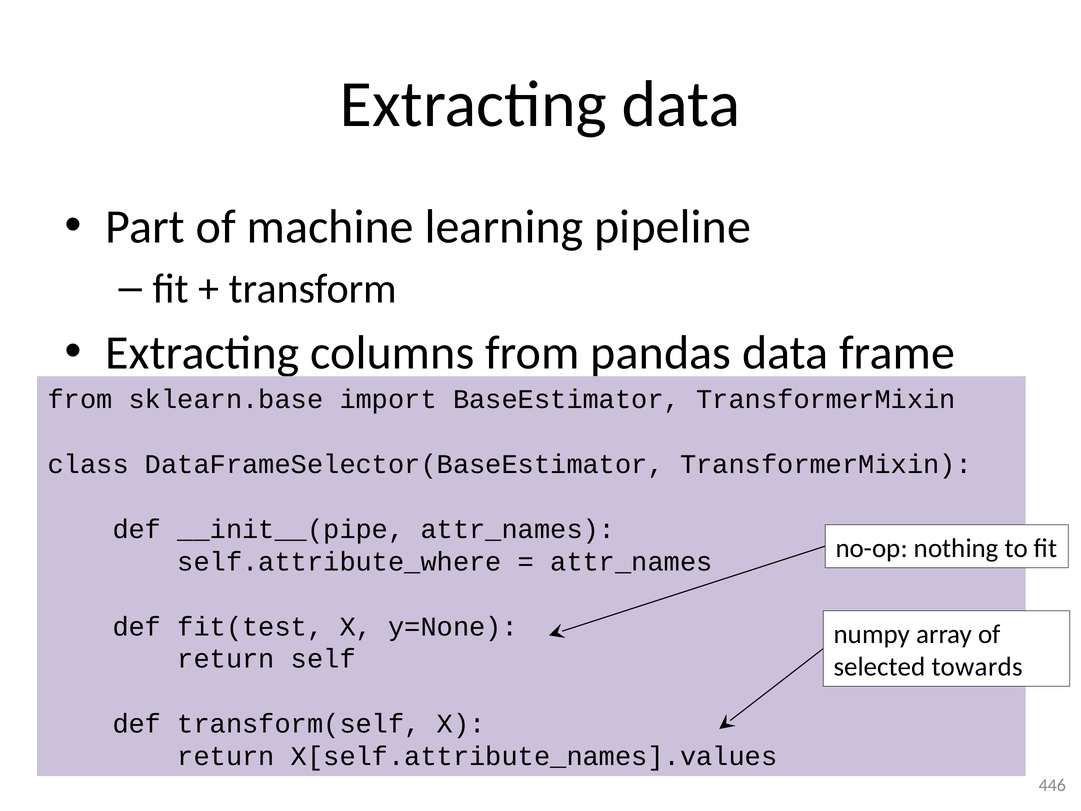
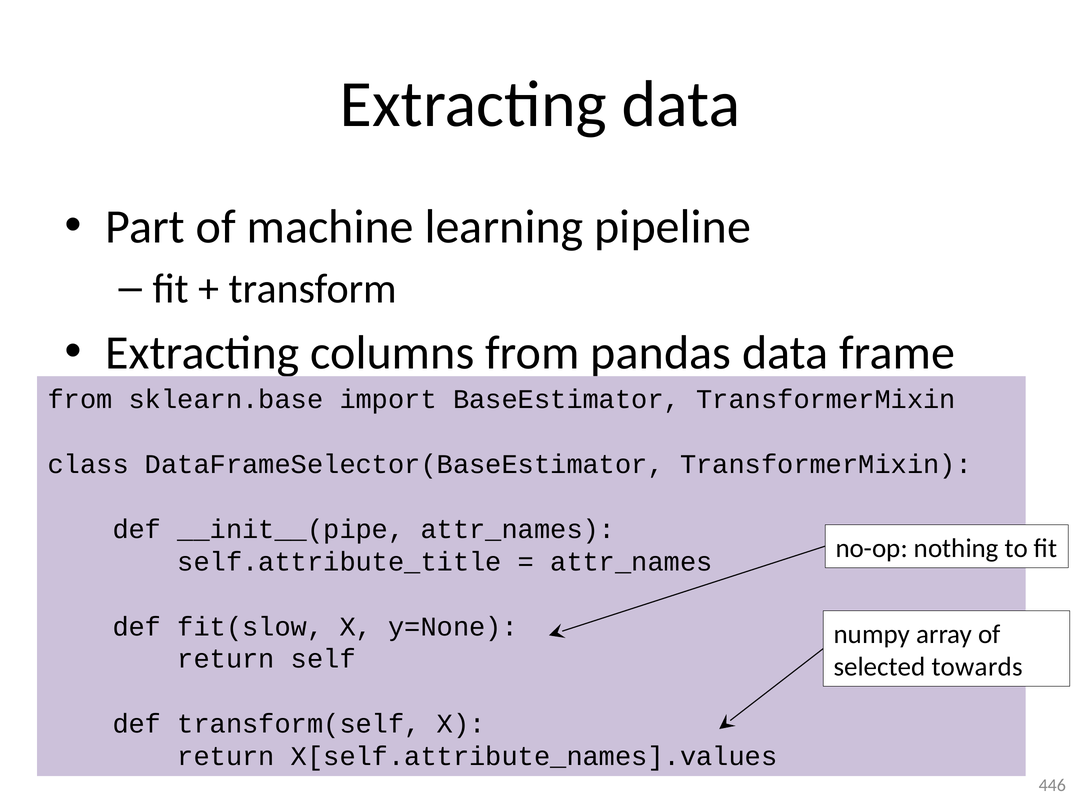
self.attribute_where: self.attribute_where -> self.attribute_title
fit(test: fit(test -> fit(slow
